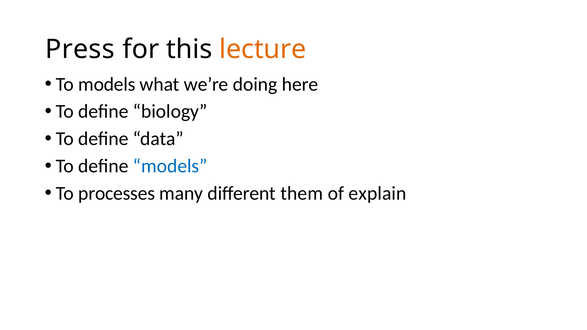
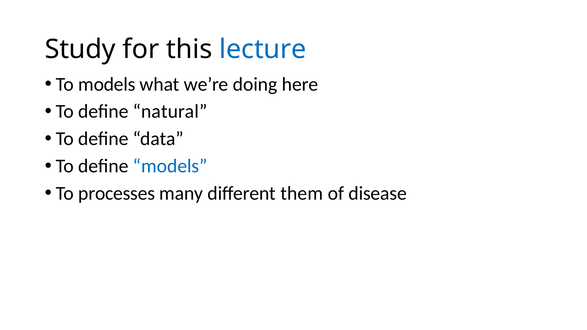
Press: Press -> Study
lecture colour: orange -> blue
biology: biology -> natural
explain: explain -> disease
